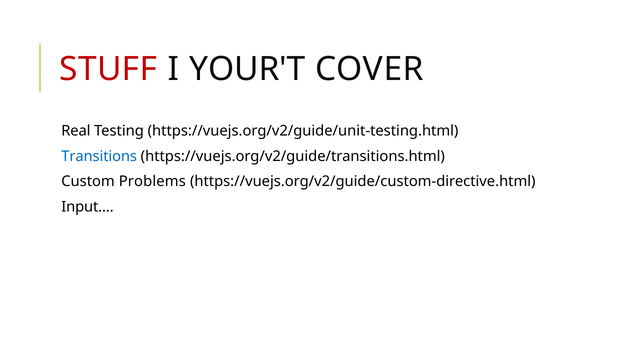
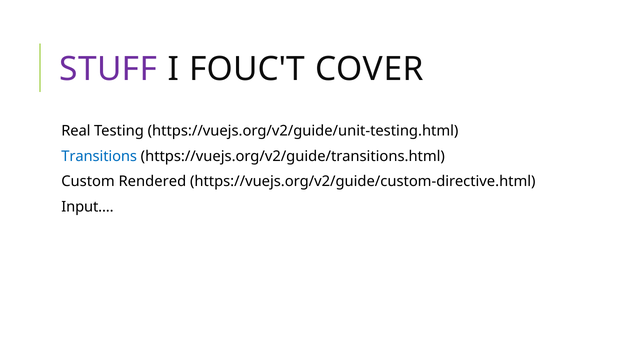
STUFF colour: red -> purple
YOUR'T: YOUR'T -> FOUC'T
Problems: Problems -> Rendered
